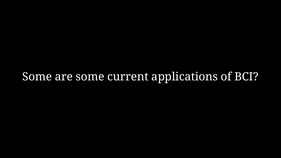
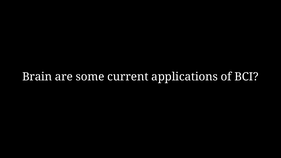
Some at (37, 77): Some -> Brain
